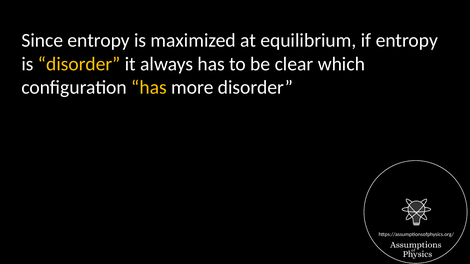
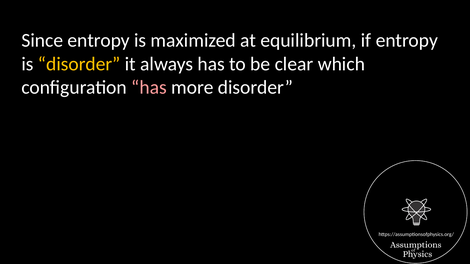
has at (149, 88) colour: yellow -> pink
